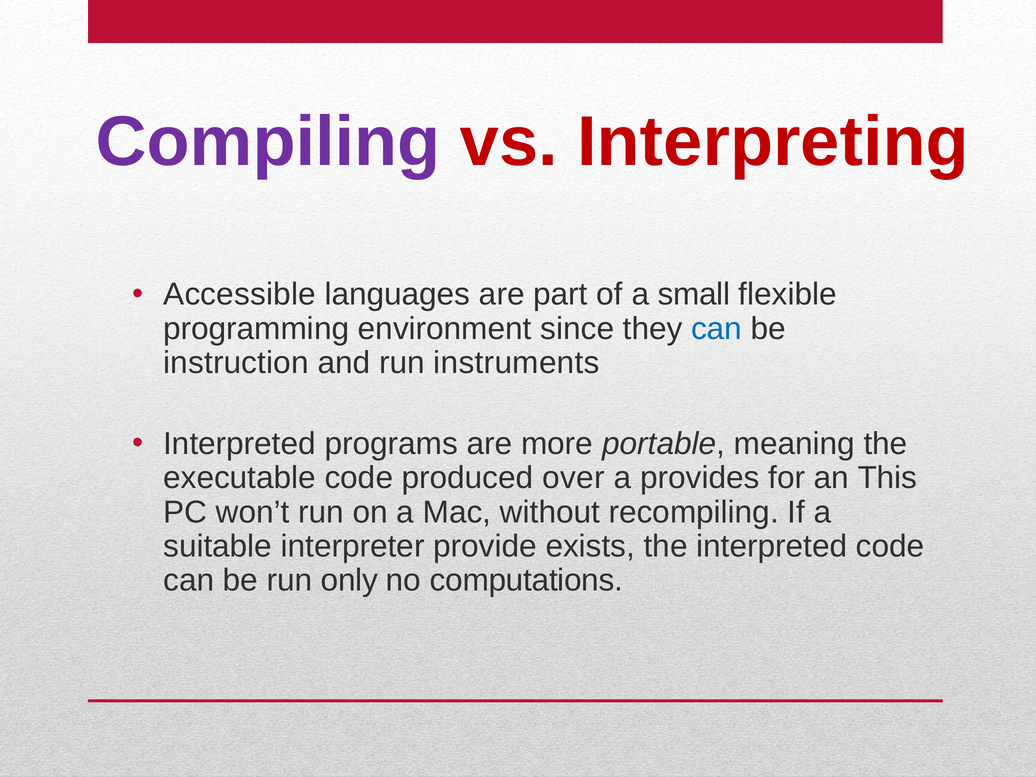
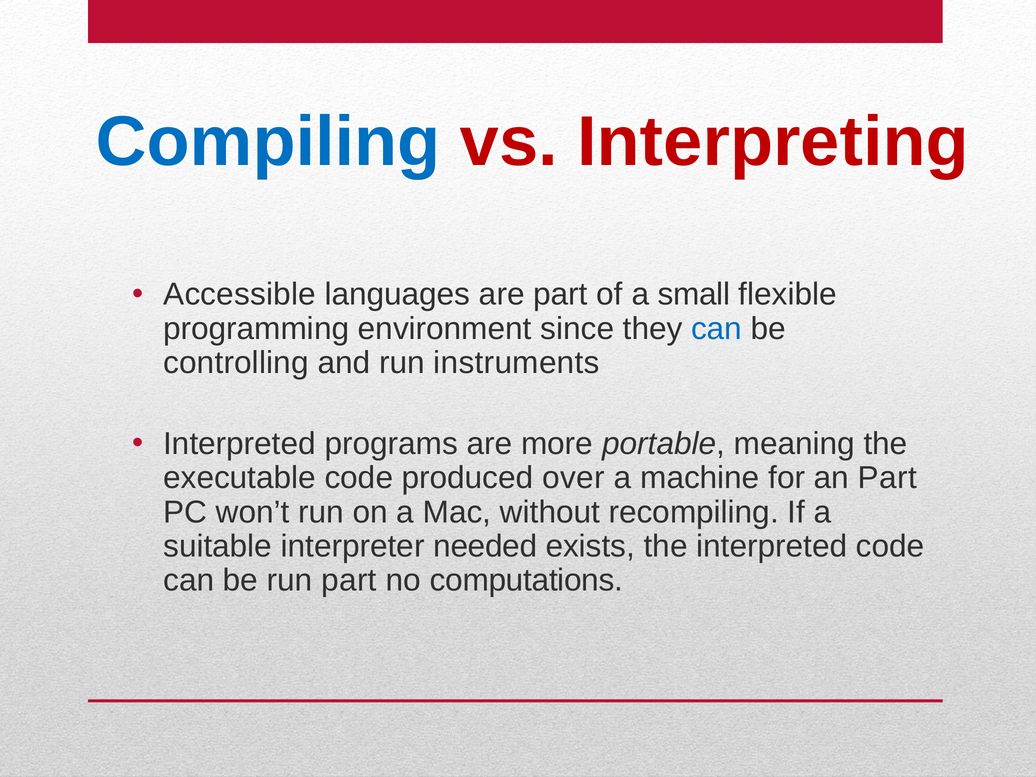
Compiling colour: purple -> blue
instruction: instruction -> controlling
provides: provides -> machine
an This: This -> Part
provide: provide -> needed
run only: only -> part
